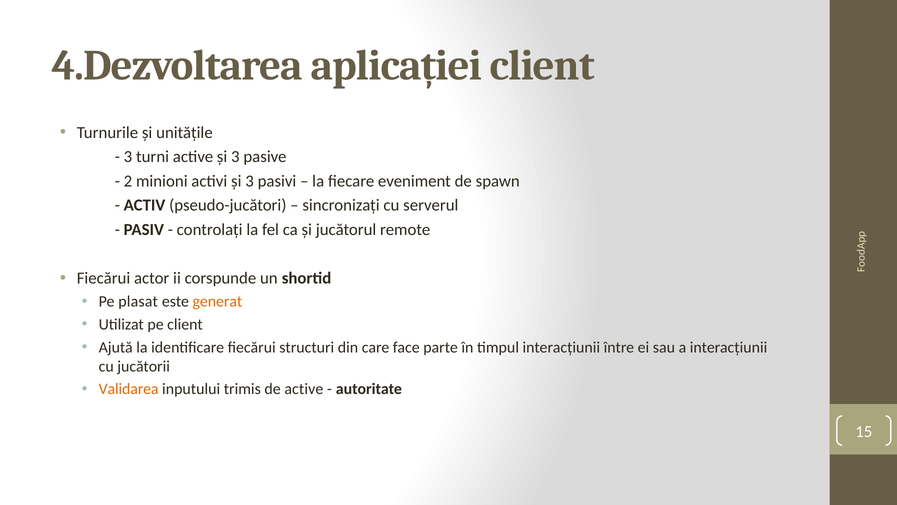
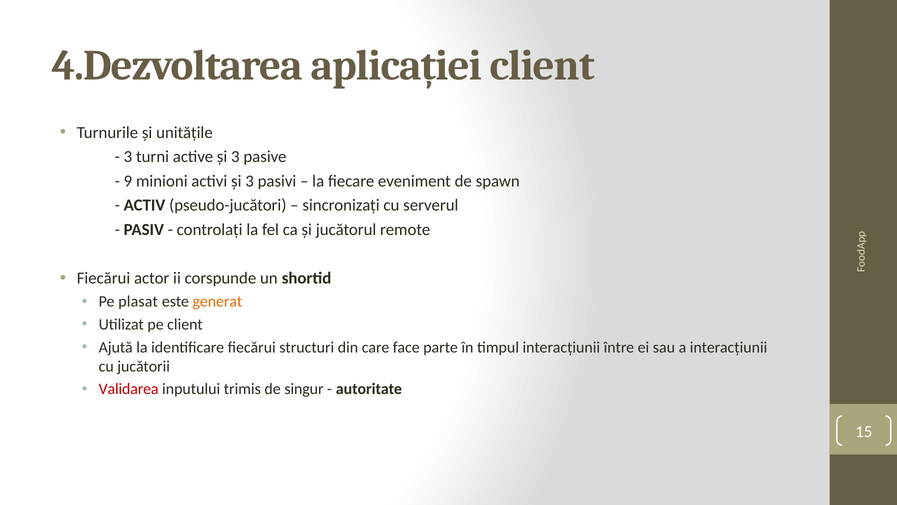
2: 2 -> 9
Validarea colour: orange -> red
de active: active -> singur
